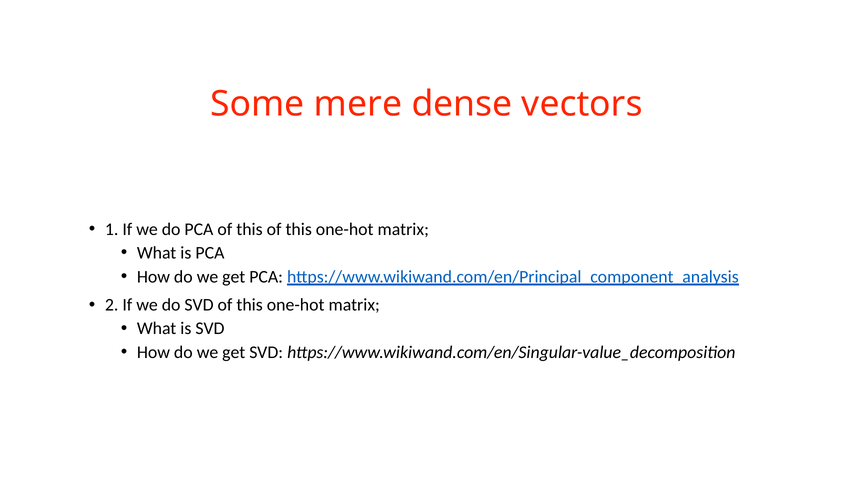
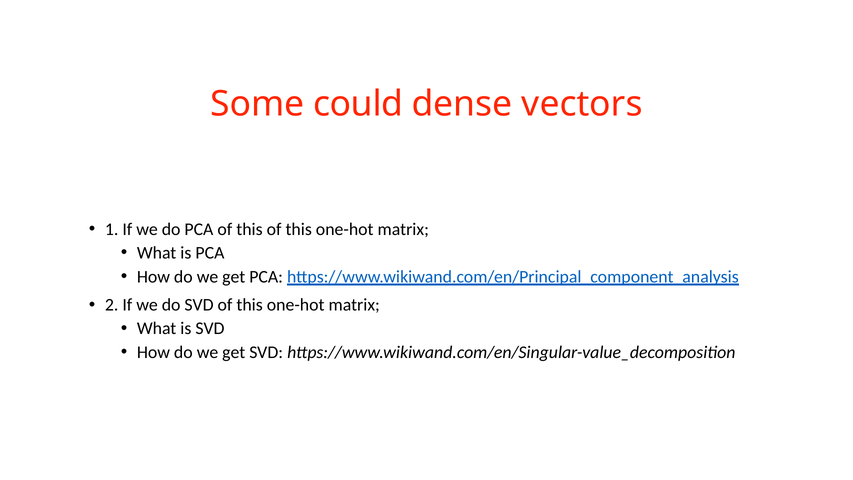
mere: mere -> could
